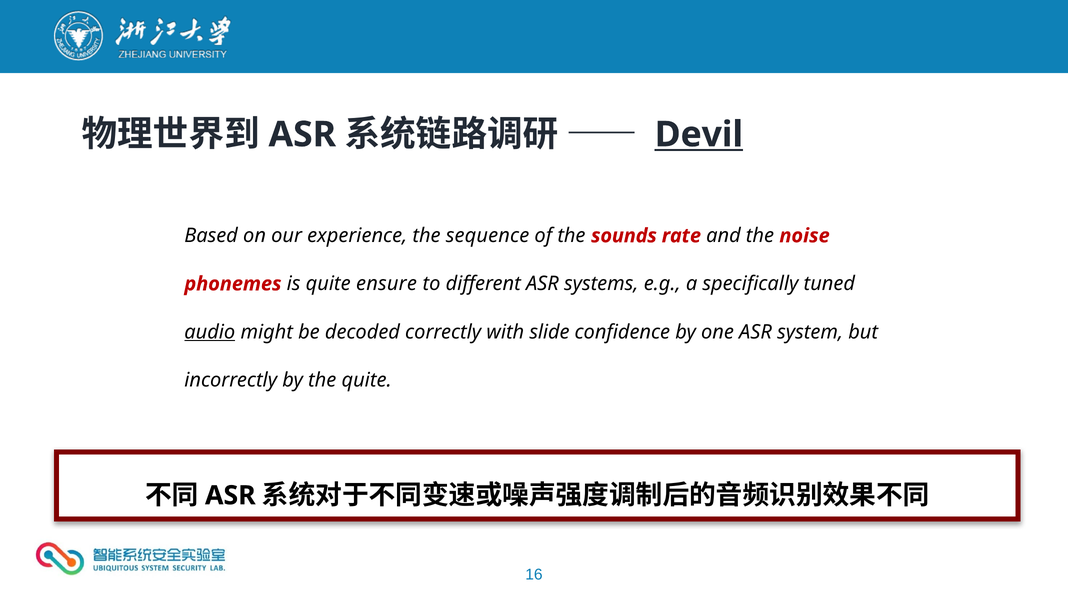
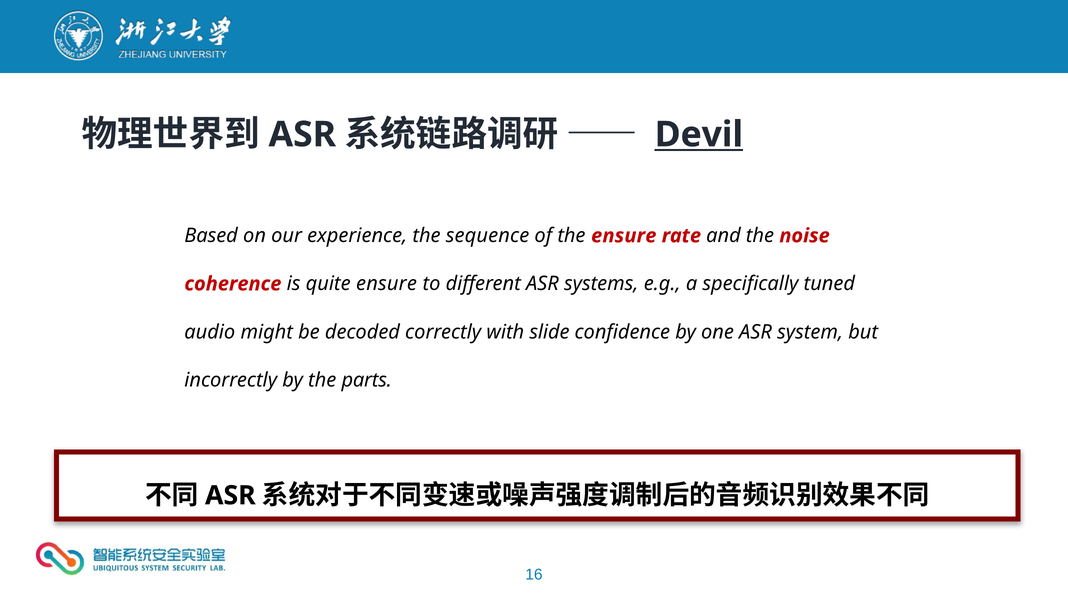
the sounds: sounds -> ensure
phonemes: phonemes -> coherence
audio underline: present -> none
the quite: quite -> parts
